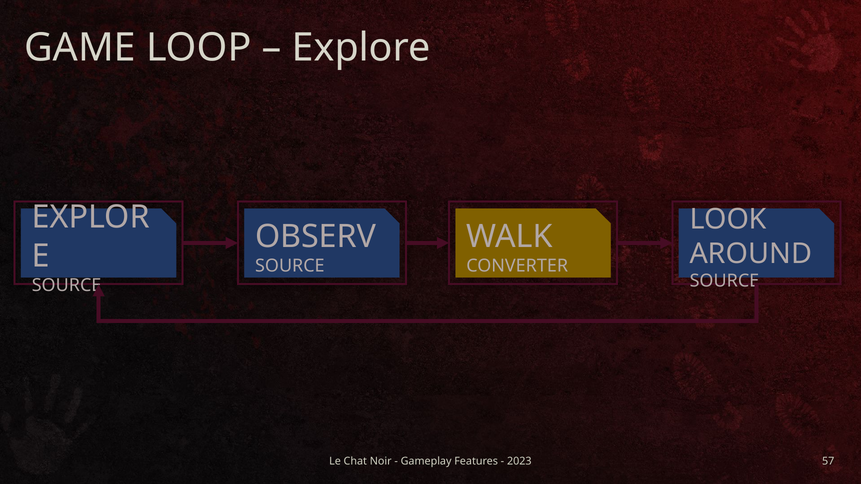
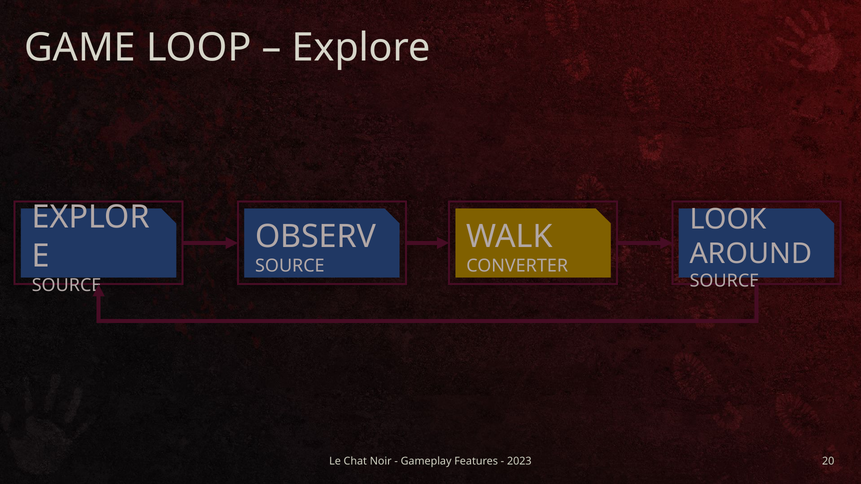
57: 57 -> 20
